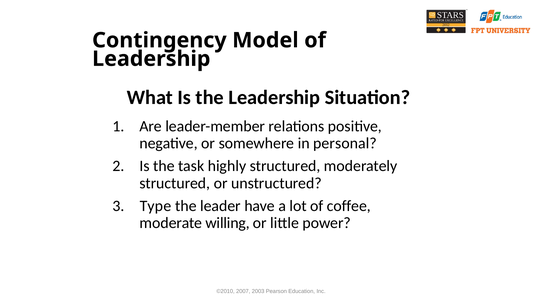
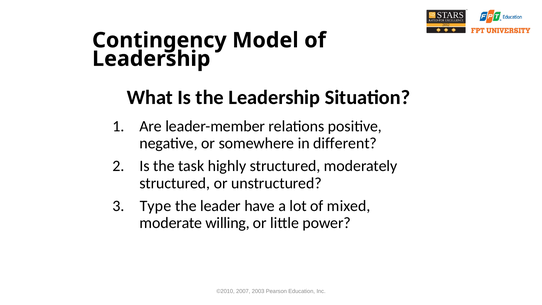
personal: personal -> different
coffee: coffee -> mixed
